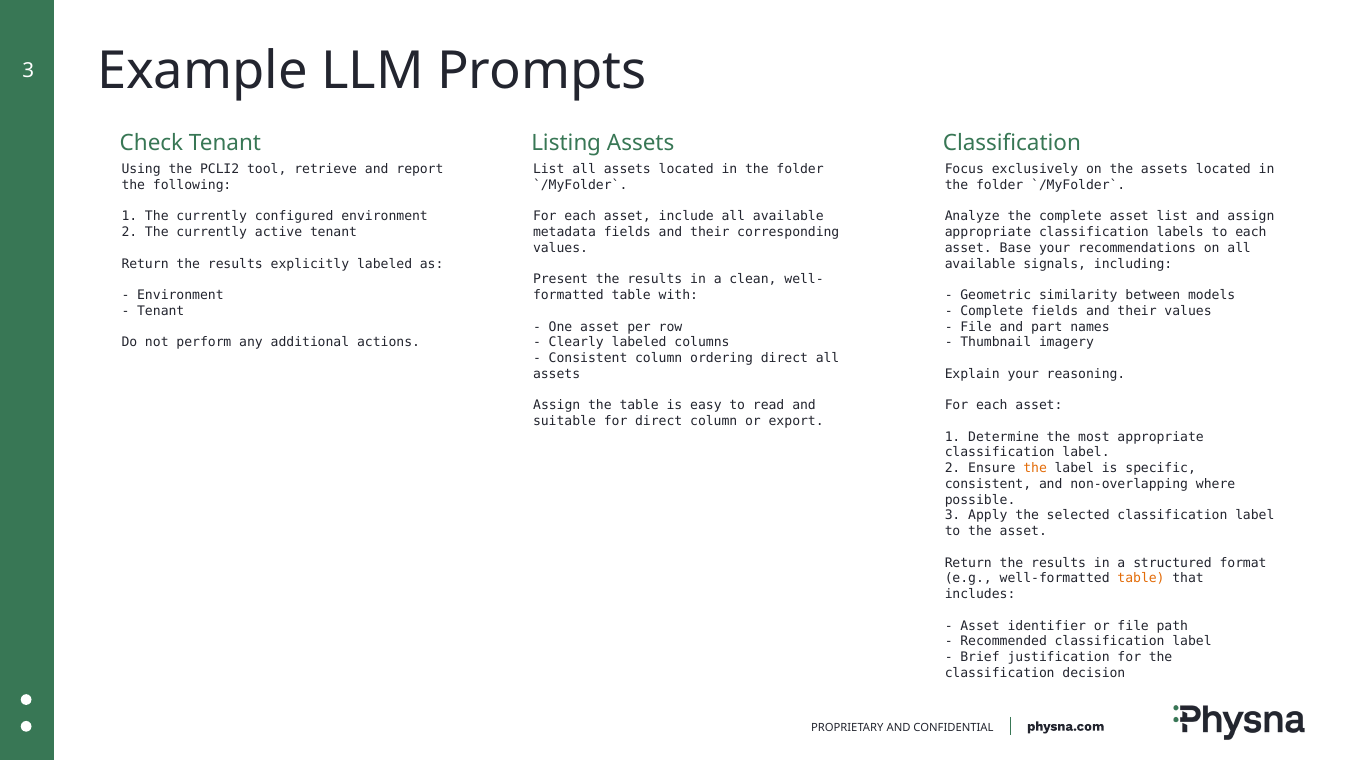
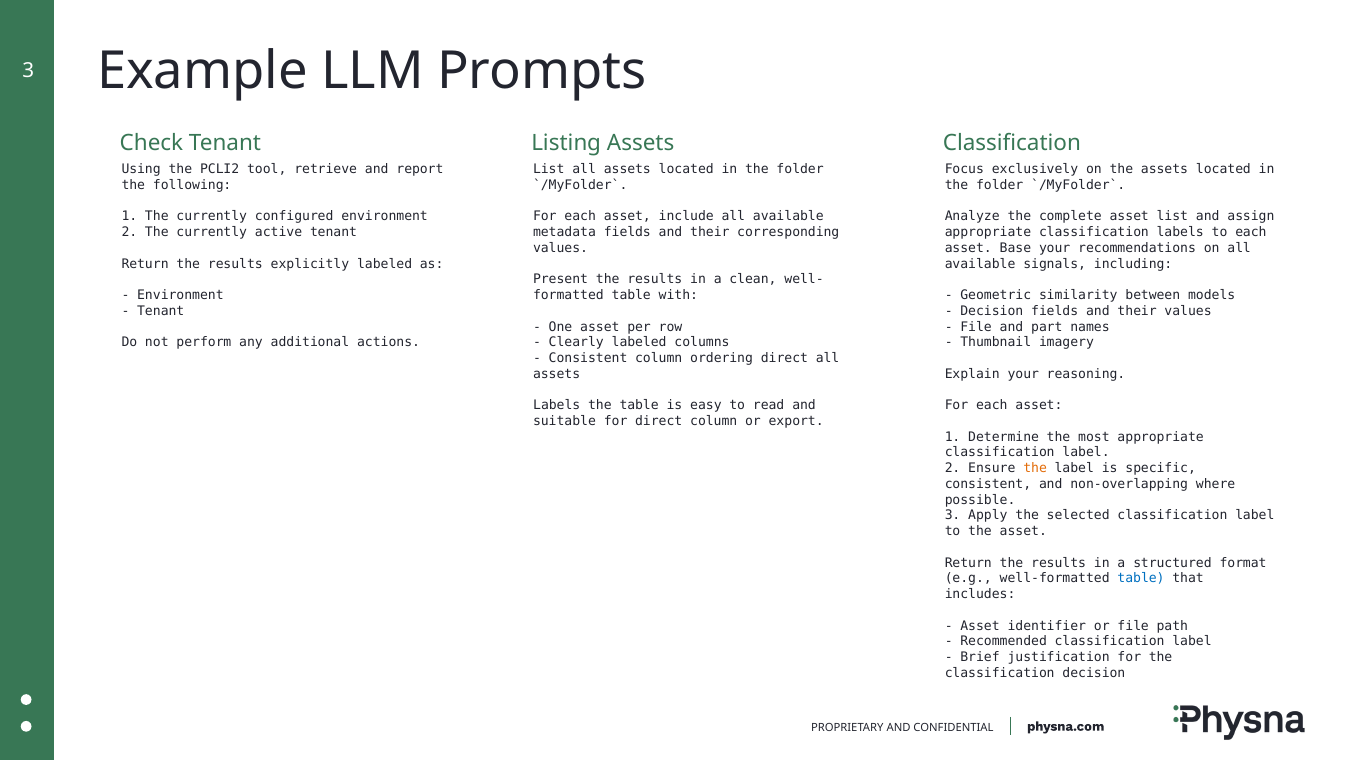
Complete at (992, 311): Complete -> Decision
Assign at (557, 405): Assign -> Labels
table at (1141, 578) colour: orange -> blue
